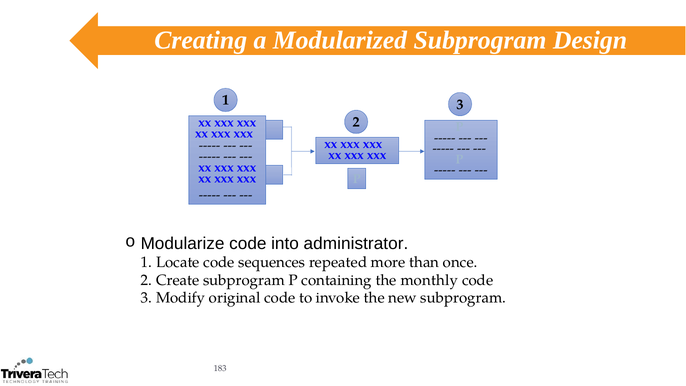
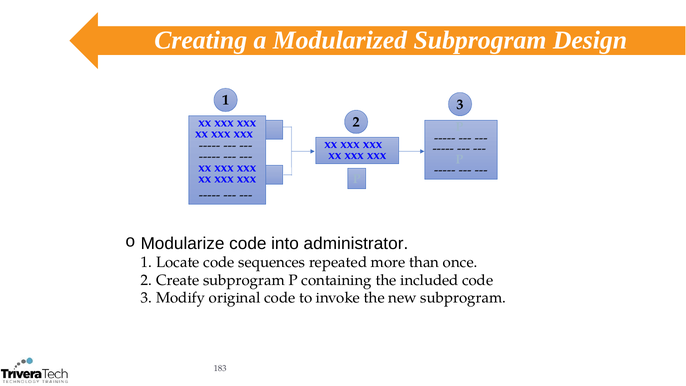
monthly: monthly -> included
